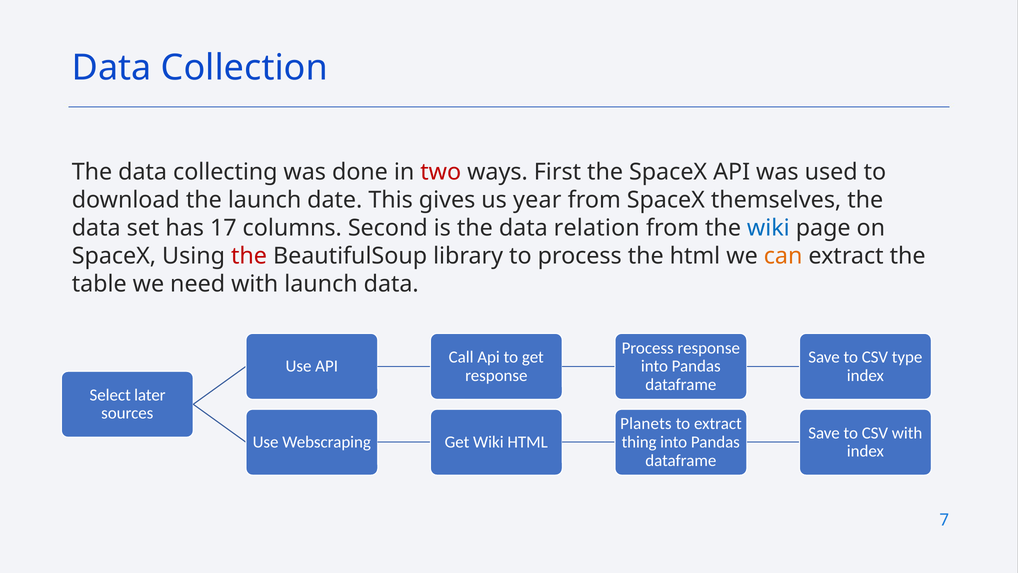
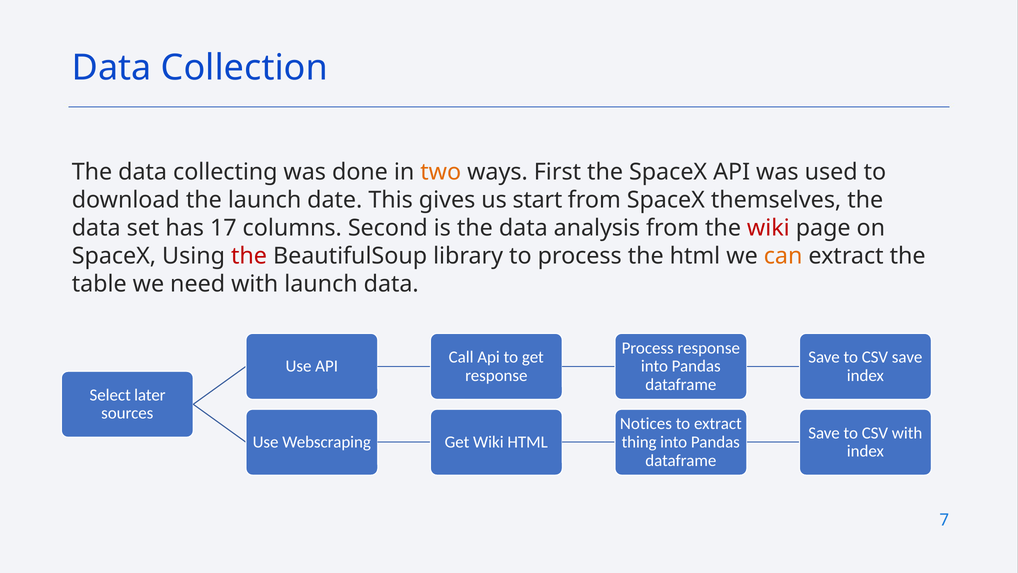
two colour: red -> orange
year: year -> start
relation: relation -> analysis
wiki at (768, 228) colour: blue -> red
type at (907, 357): type -> save
Planets: Planets -> Notices
